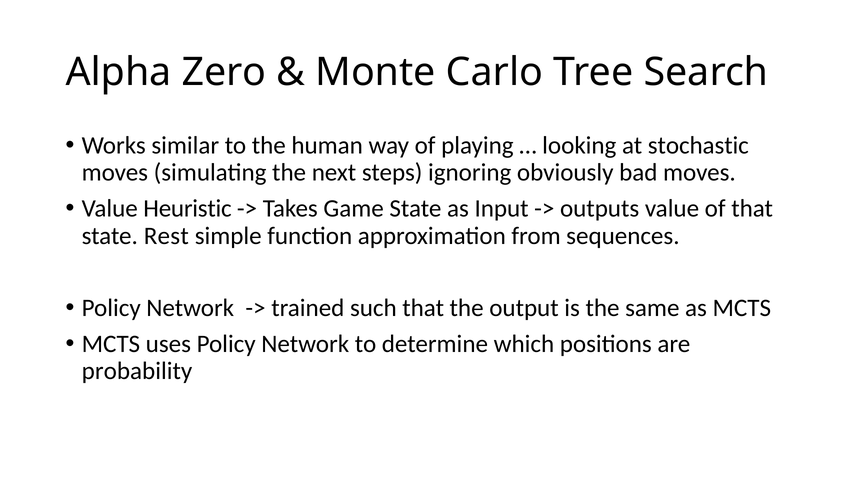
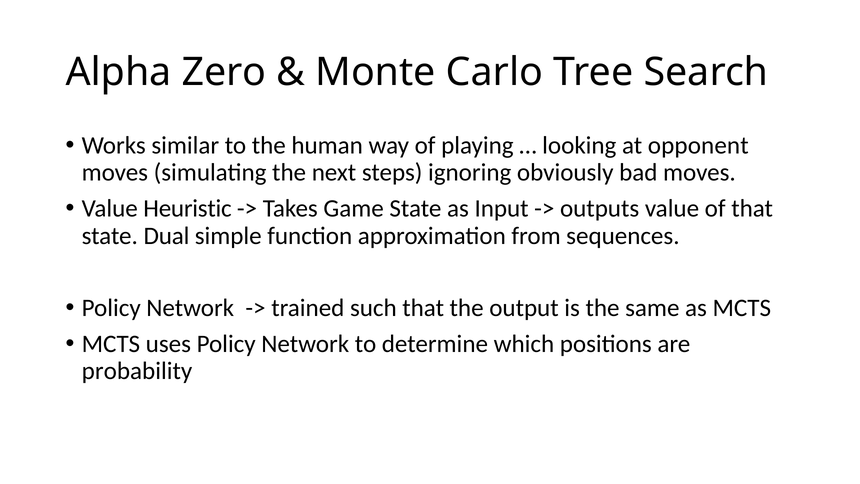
stochastic: stochastic -> opponent
Rest: Rest -> Dual
